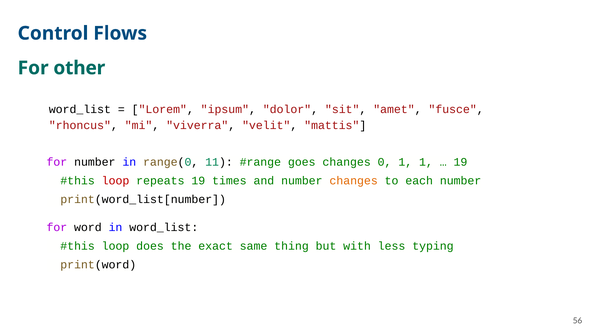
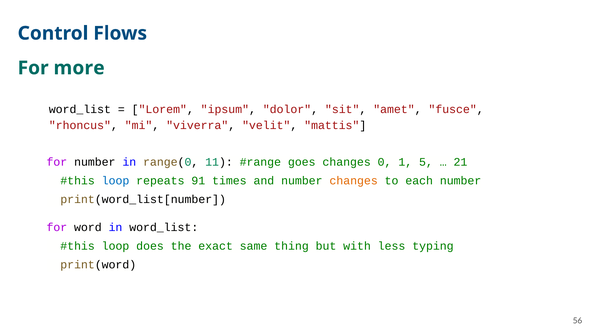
other: other -> more
1 1: 1 -> 5
19 at (460, 162): 19 -> 21
loop at (116, 181) colour: red -> blue
repeats 19: 19 -> 91
